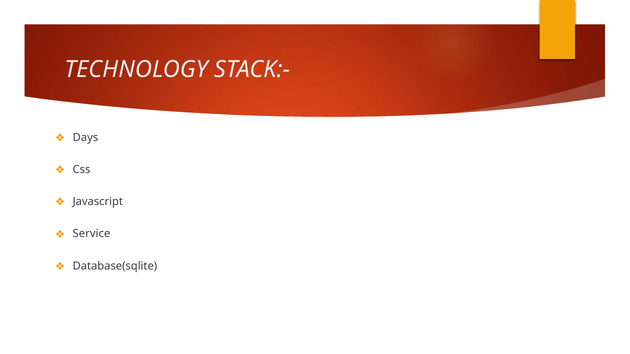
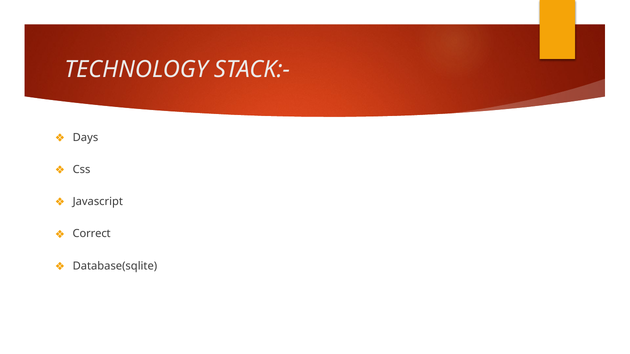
Service: Service -> Correct
